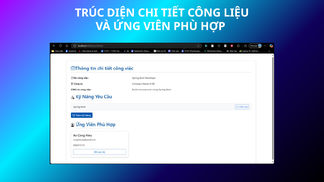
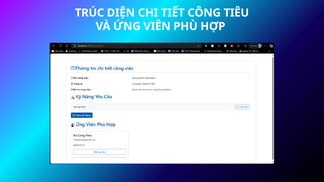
LIỆU: LIỆU -> TIÊU
